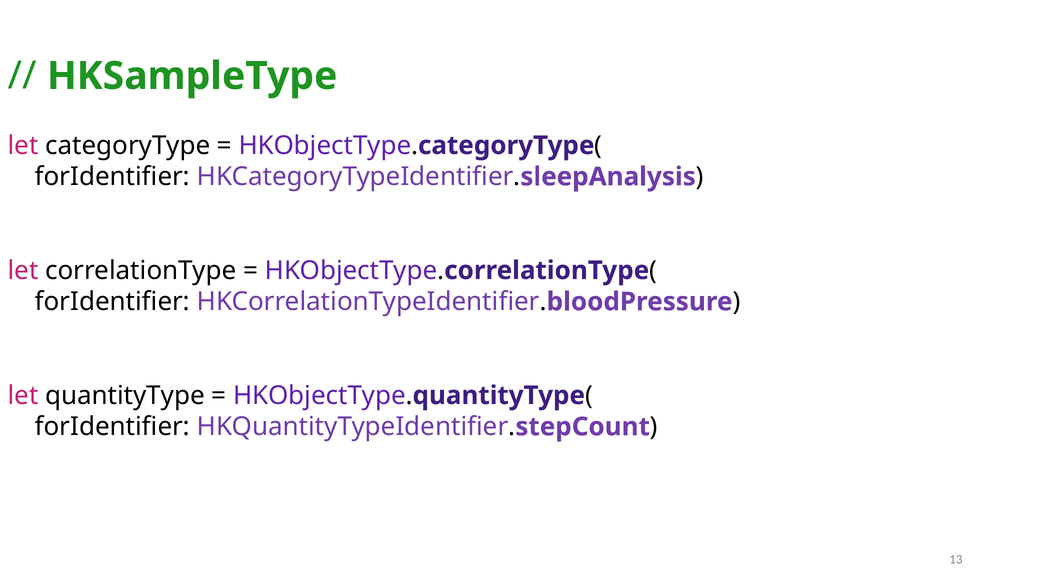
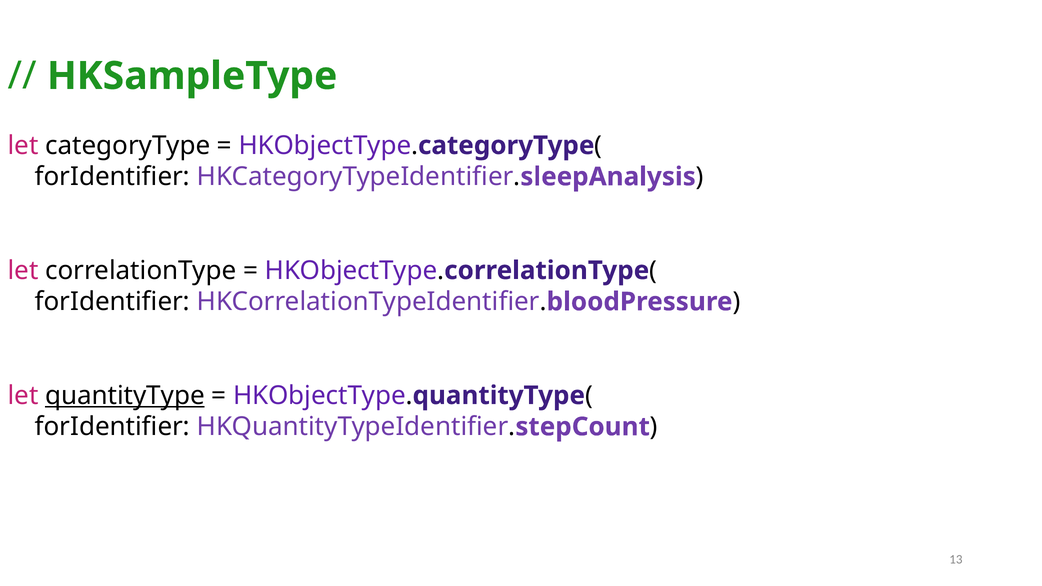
quantityType at (125, 396) underline: none -> present
